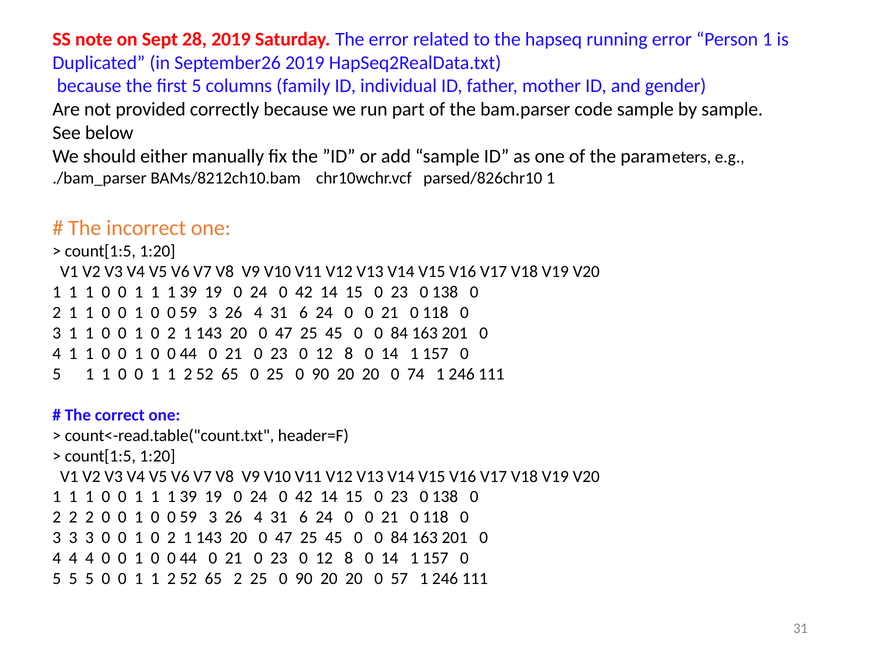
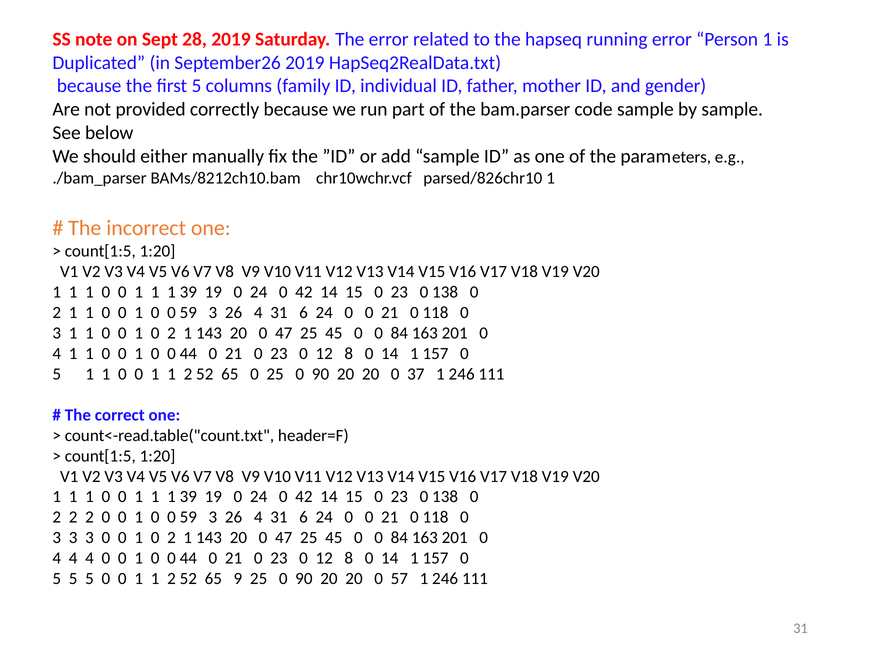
74: 74 -> 37
65 2: 2 -> 9
